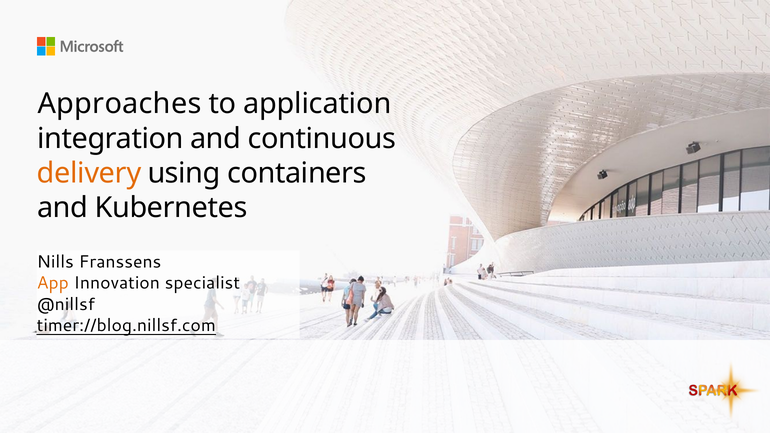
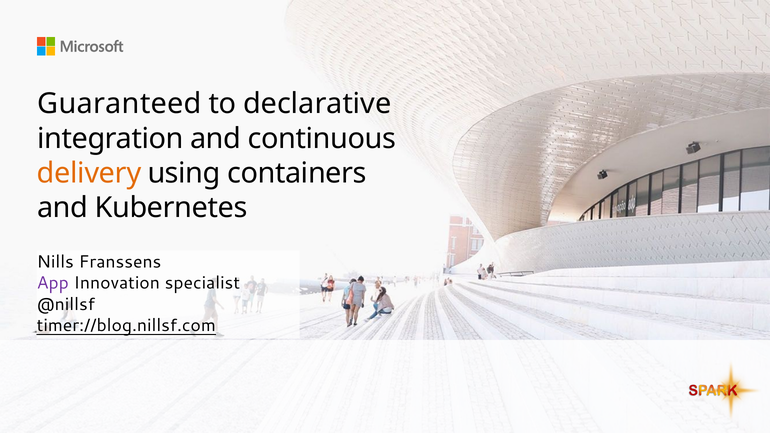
Approaches: Approaches -> Guaranteed
application: application -> declarative
App colour: orange -> purple
